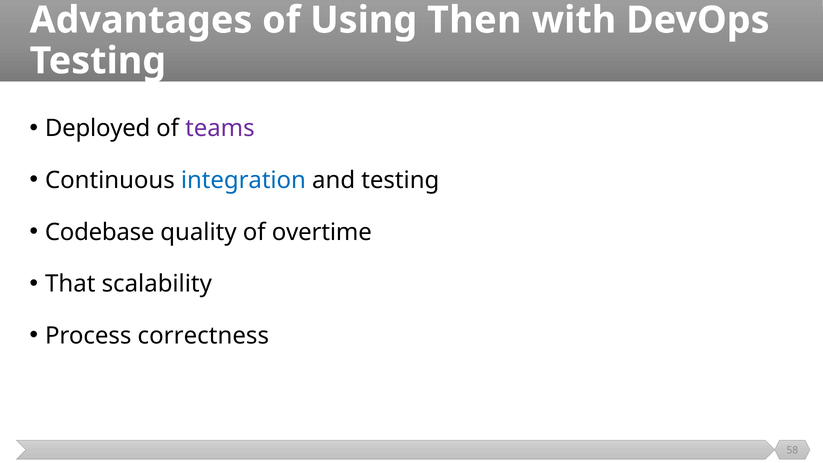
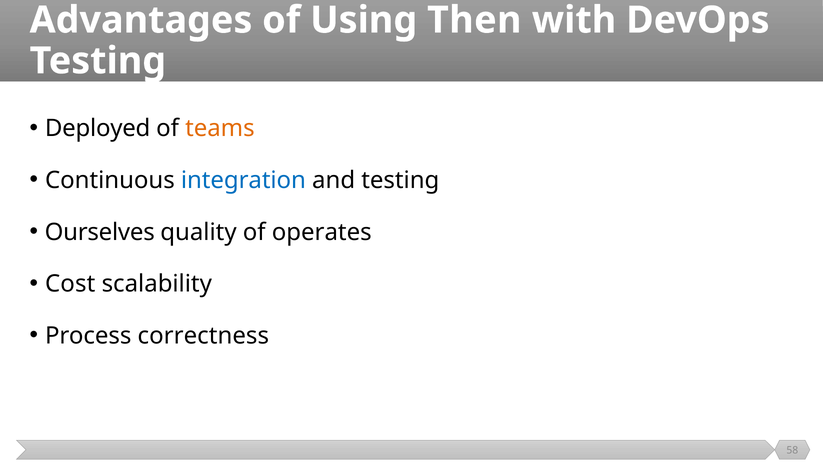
teams colour: purple -> orange
Codebase: Codebase -> Ourselves
overtime: overtime -> operates
That: That -> Cost
